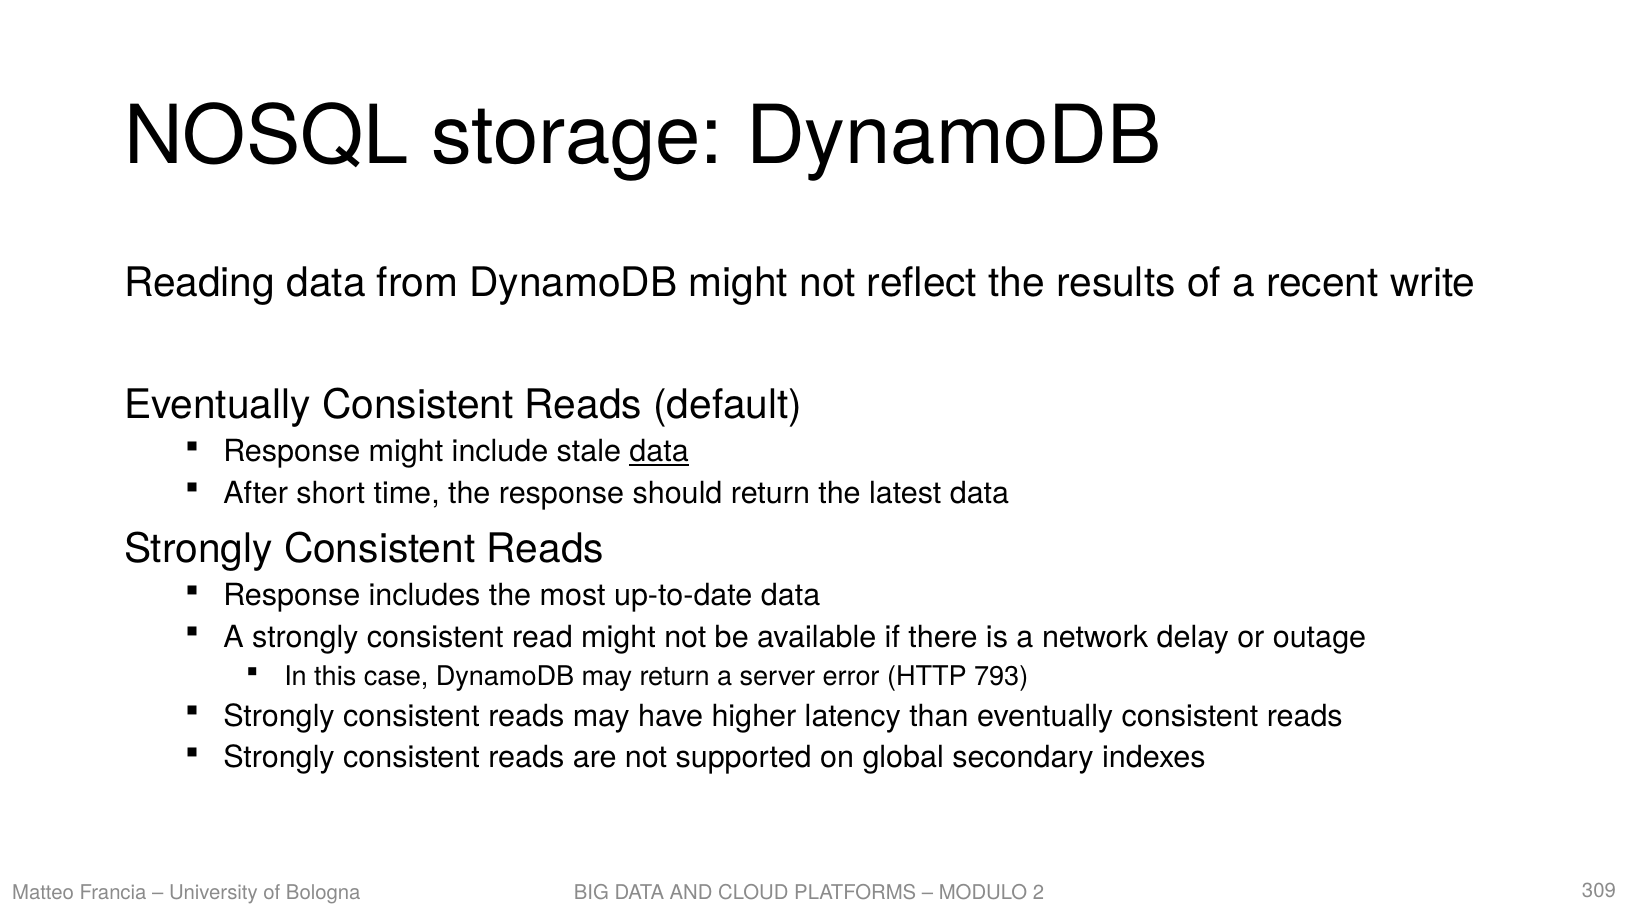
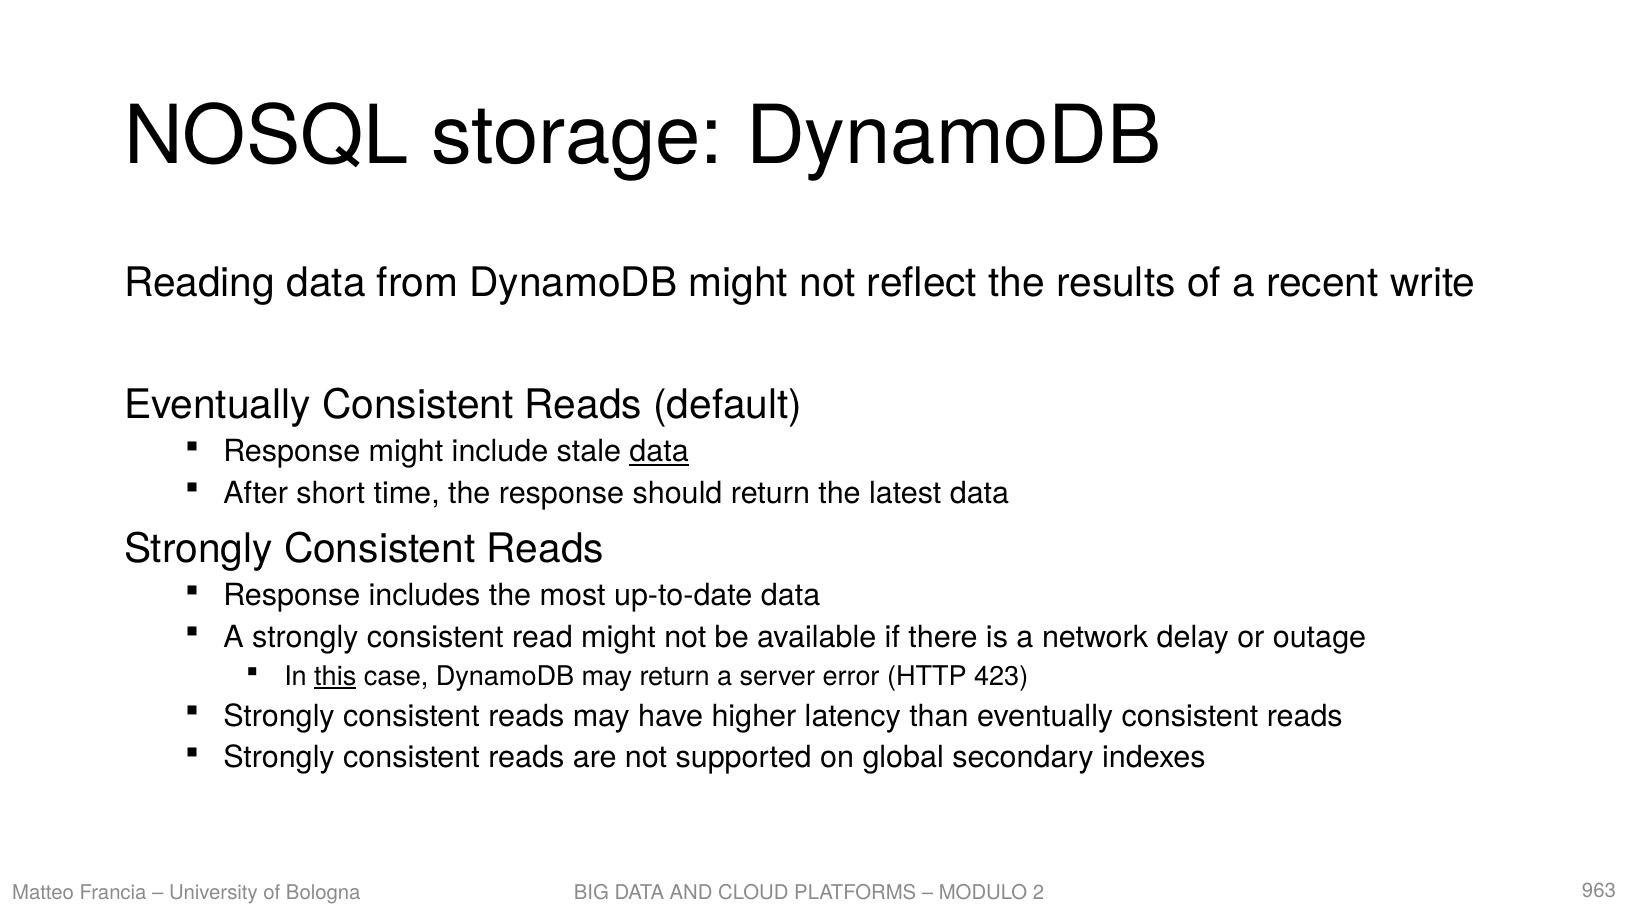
this underline: none -> present
793: 793 -> 423
309: 309 -> 963
